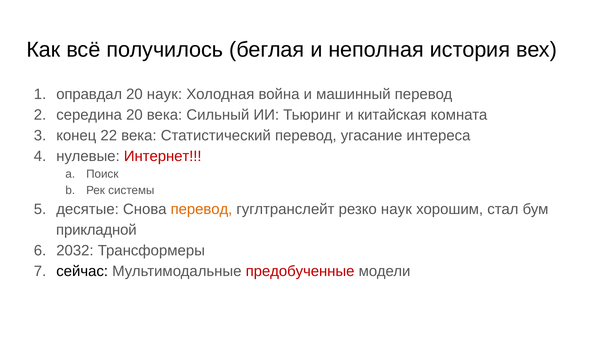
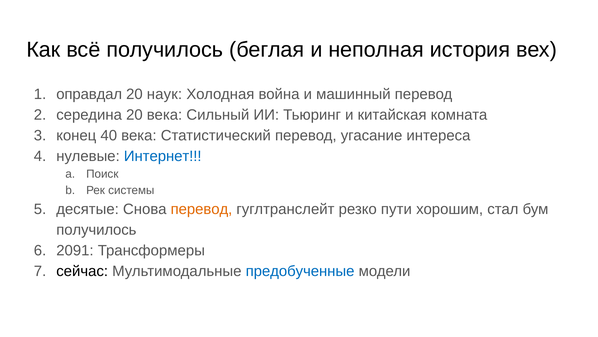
22: 22 -> 40
Интернет colour: red -> blue
резко наук: наук -> пути
прикладной at (96, 229): прикладной -> получилось
2032: 2032 -> 2091
предобученные colour: red -> blue
